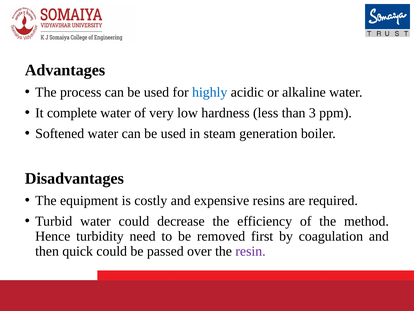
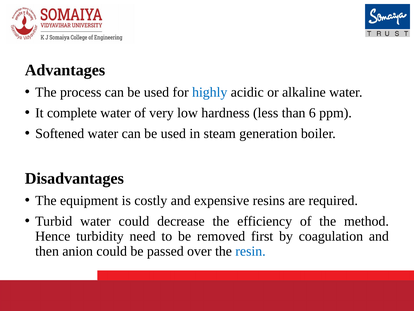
3: 3 -> 6
quick: quick -> anion
resin colour: purple -> blue
